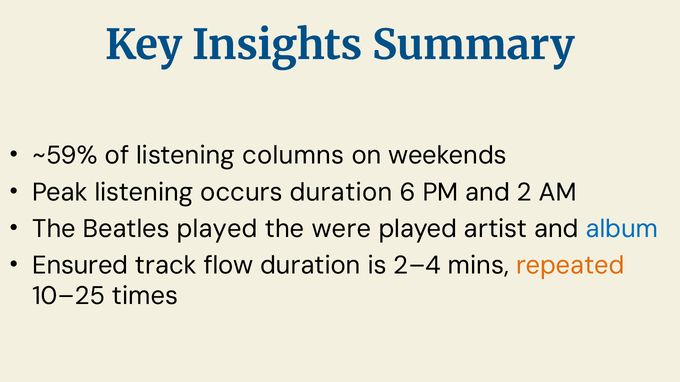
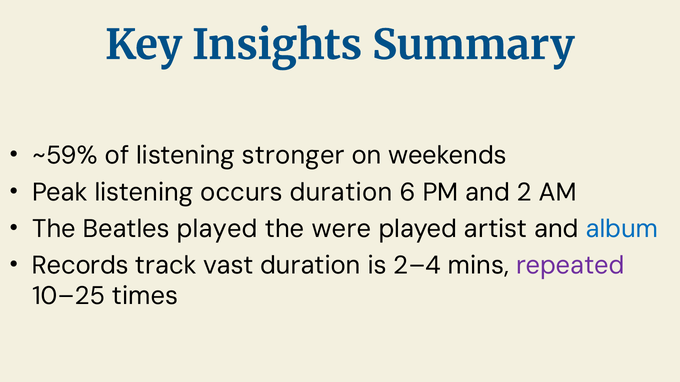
columns: columns -> stronger
Ensured: Ensured -> Records
flow: flow -> vast
repeated colour: orange -> purple
